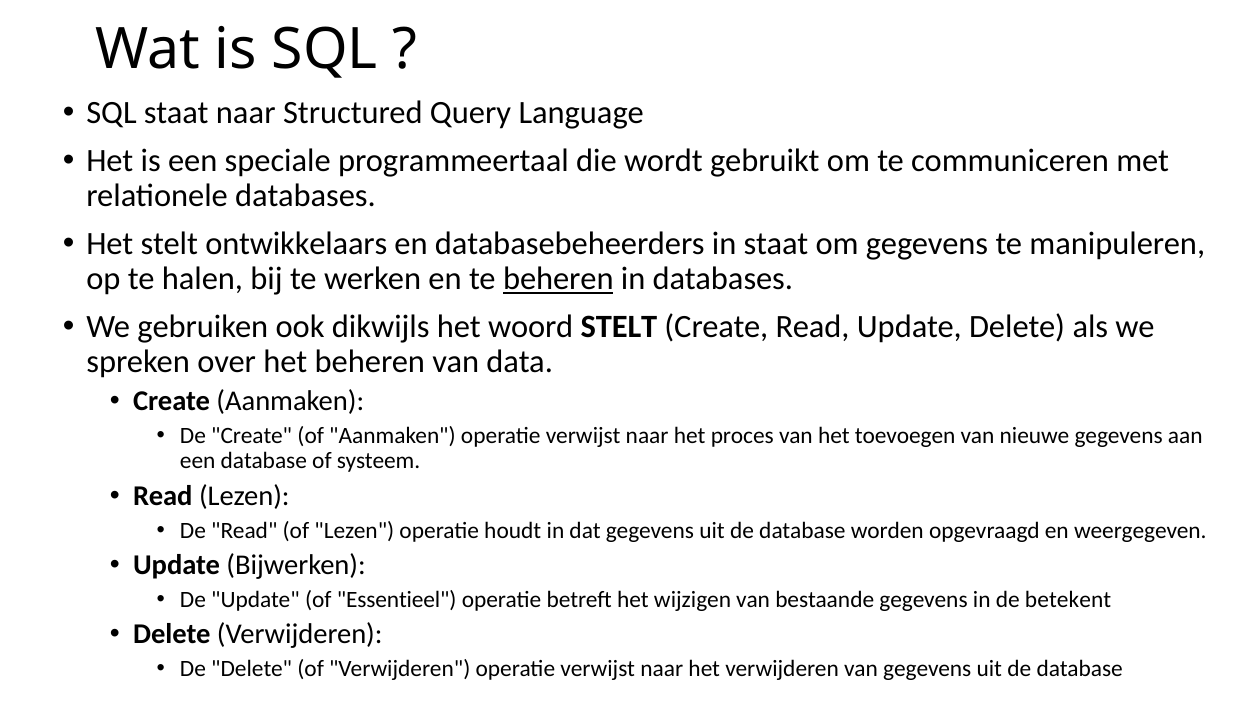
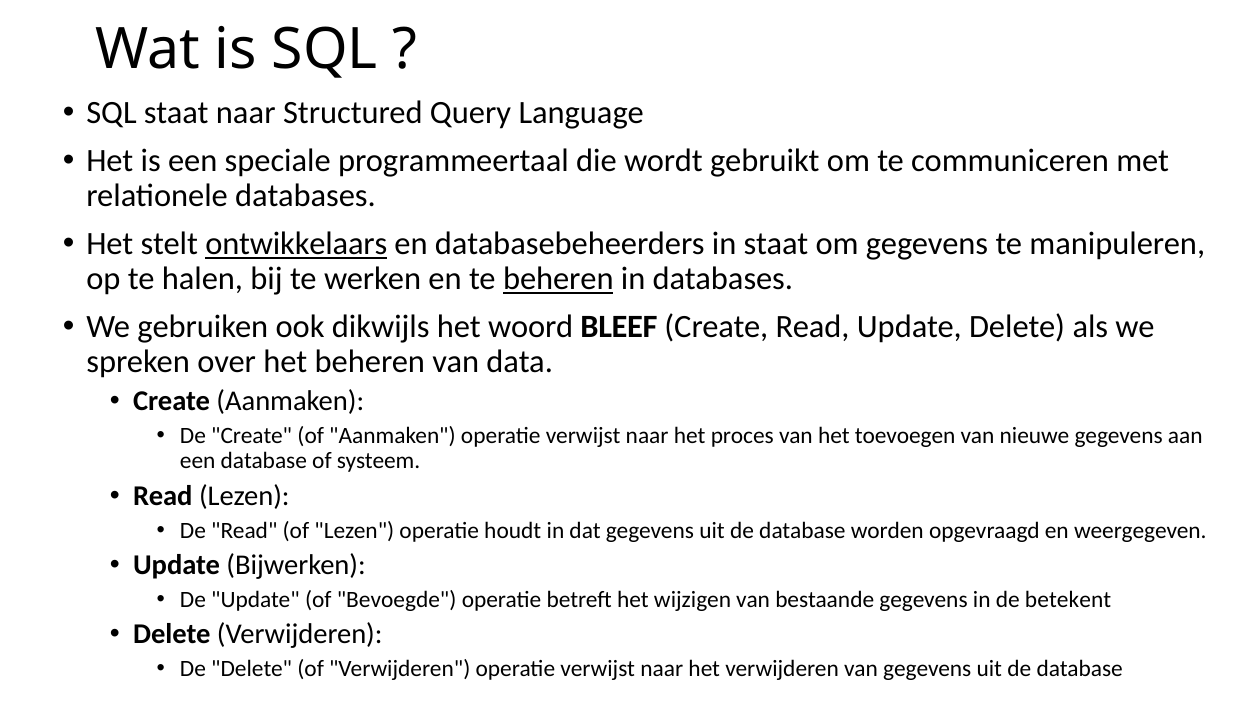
ontwikkelaars underline: none -> present
woord STELT: STELT -> BLEEF
Essentieel: Essentieel -> Bevoegde
